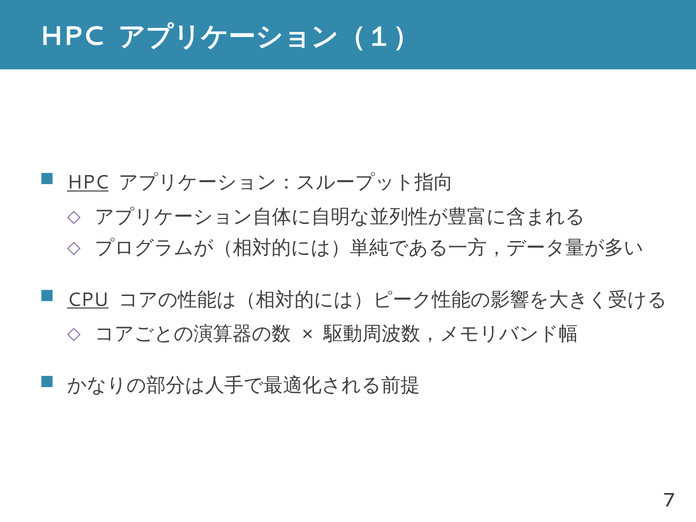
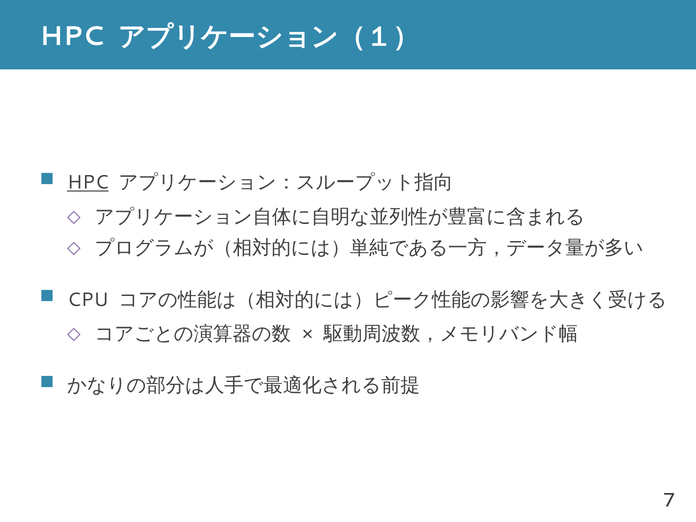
CPU underline: present -> none
